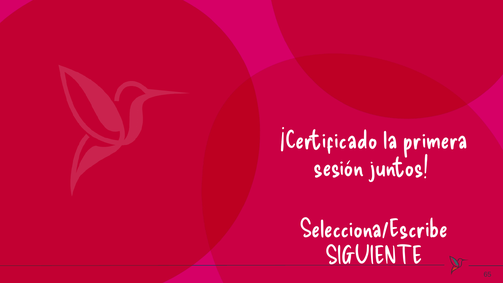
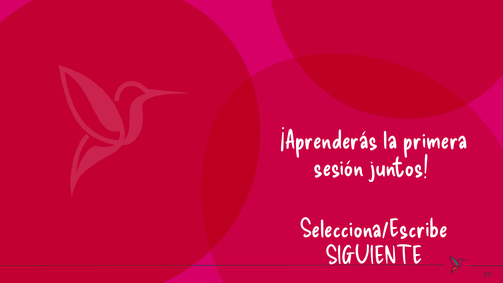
¡Certificado: ¡Certificado -> ¡Aprenderás
